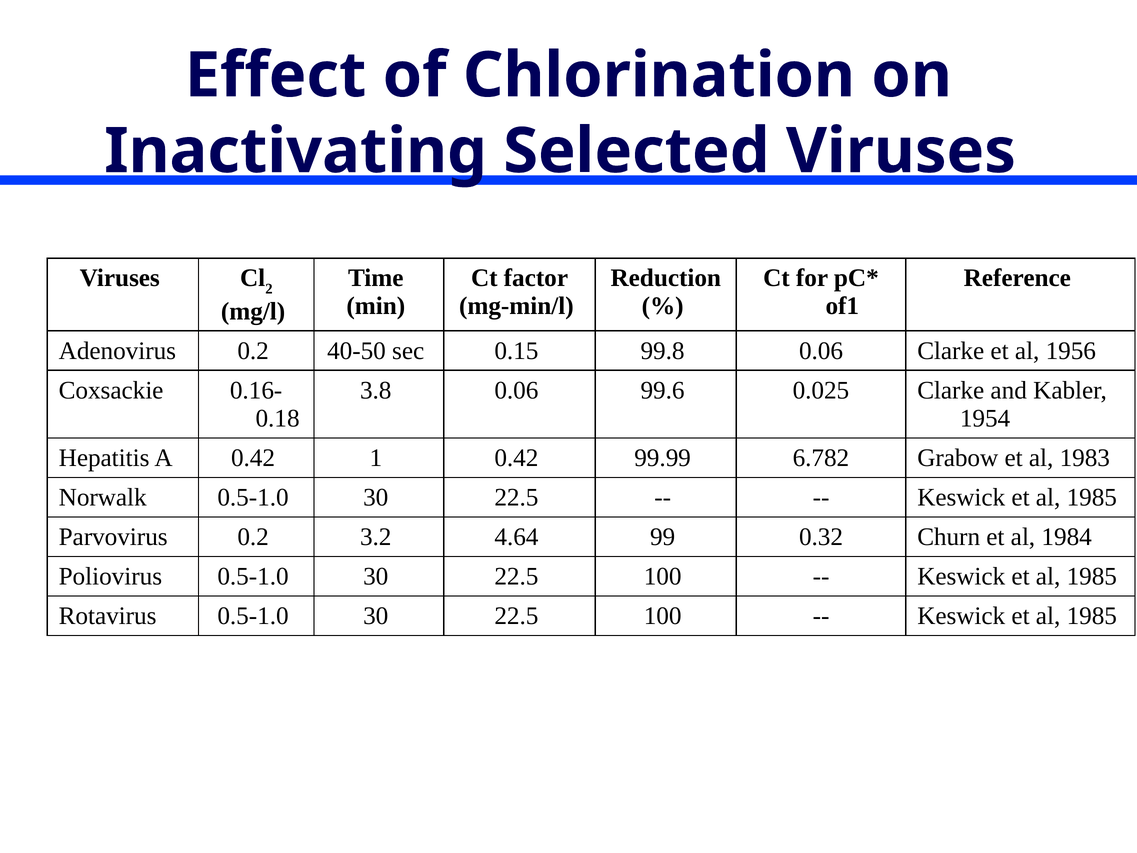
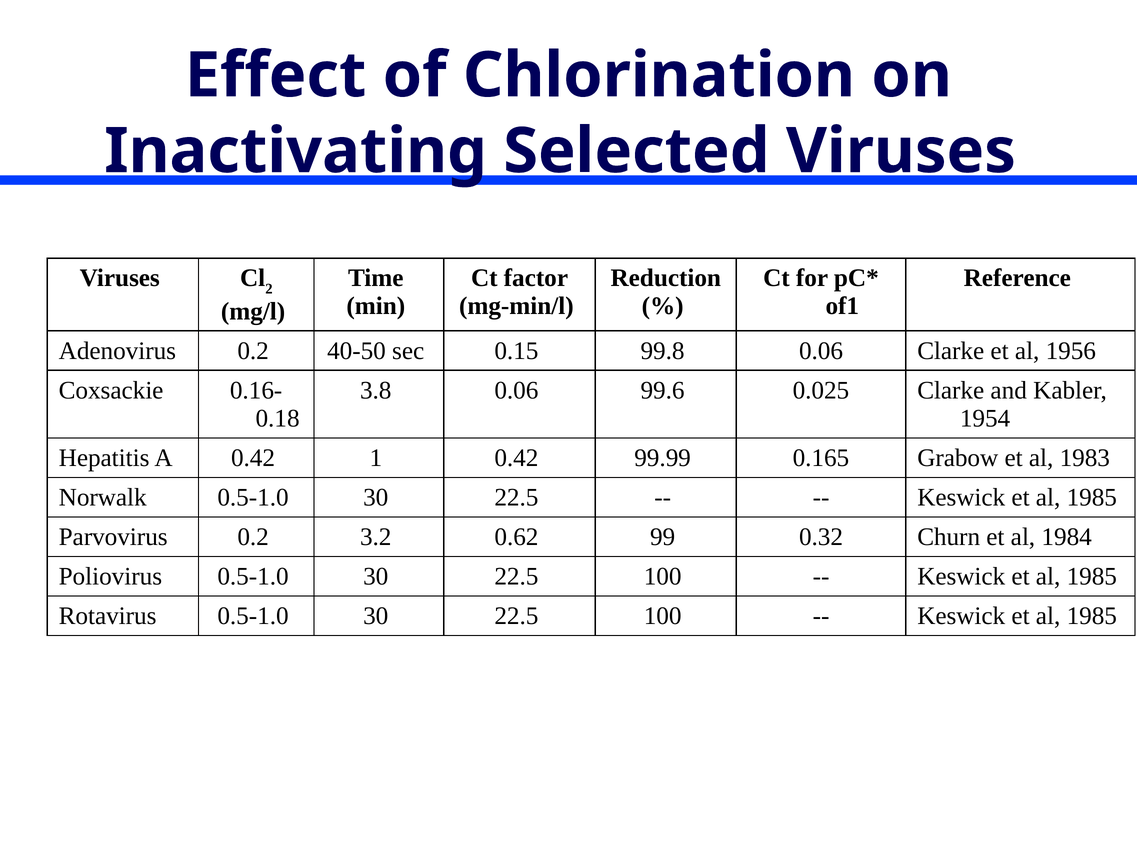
6.782: 6.782 -> 0.165
4.64: 4.64 -> 0.62
